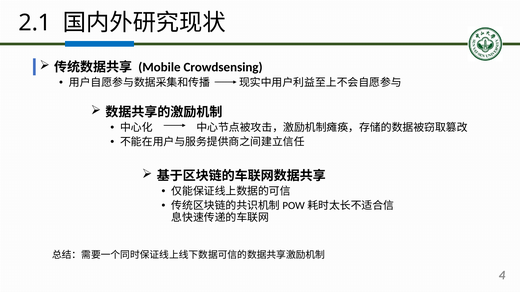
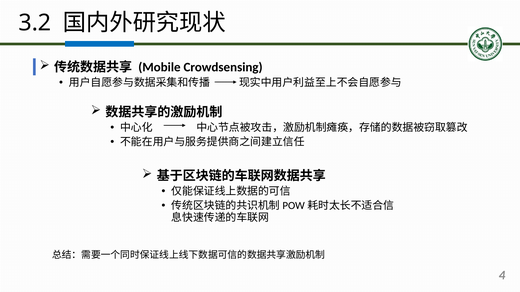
2.1: 2.1 -> 3.2
